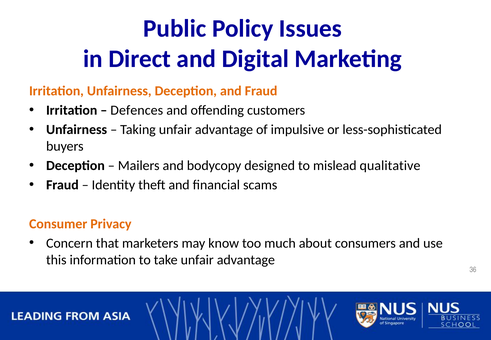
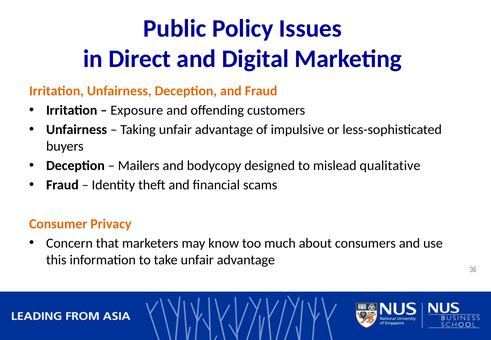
Defences: Defences -> Exposure
